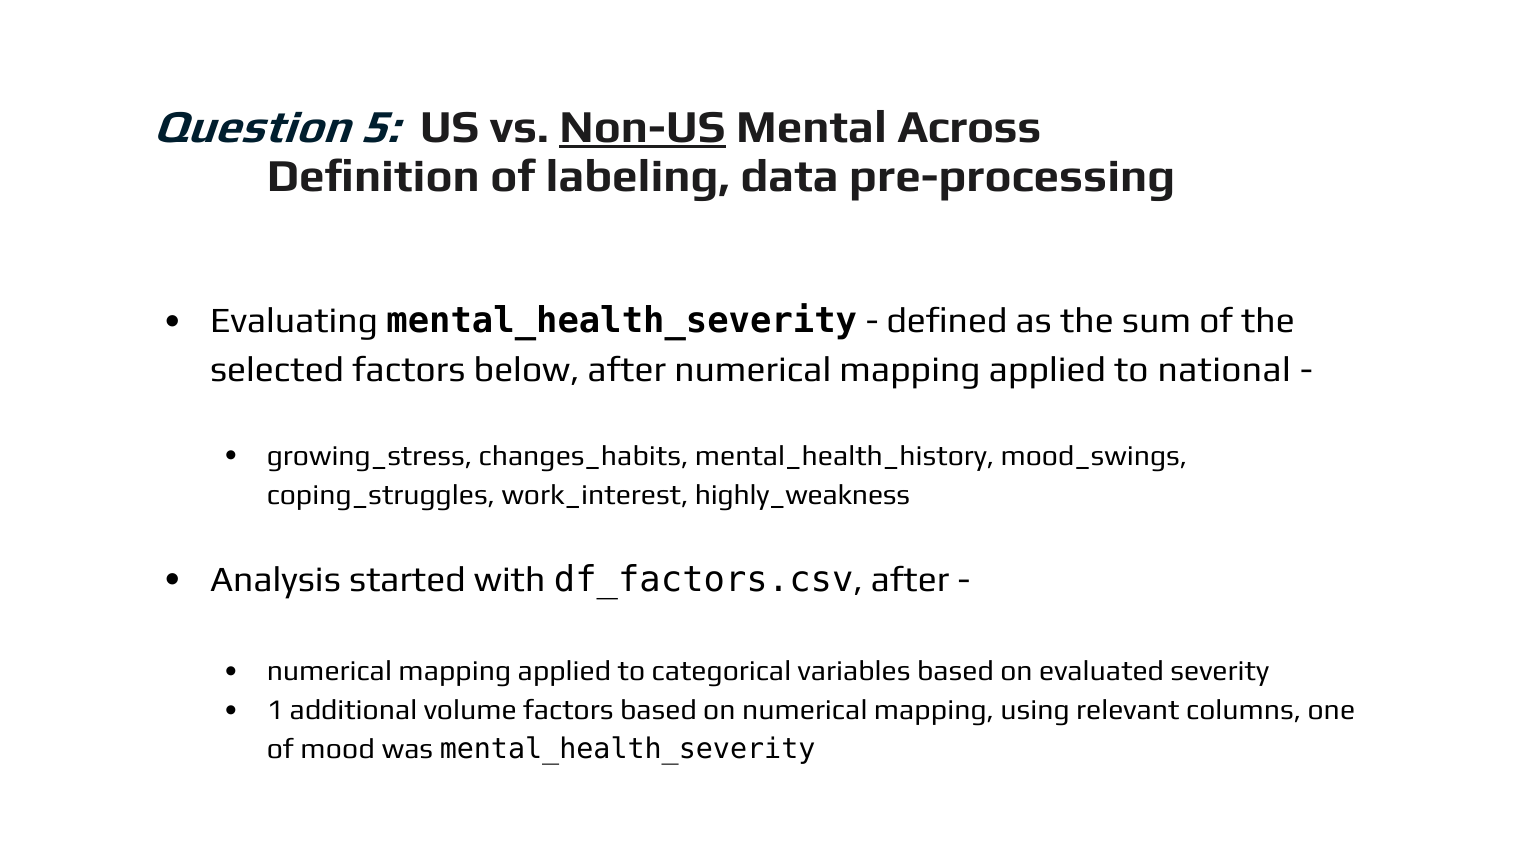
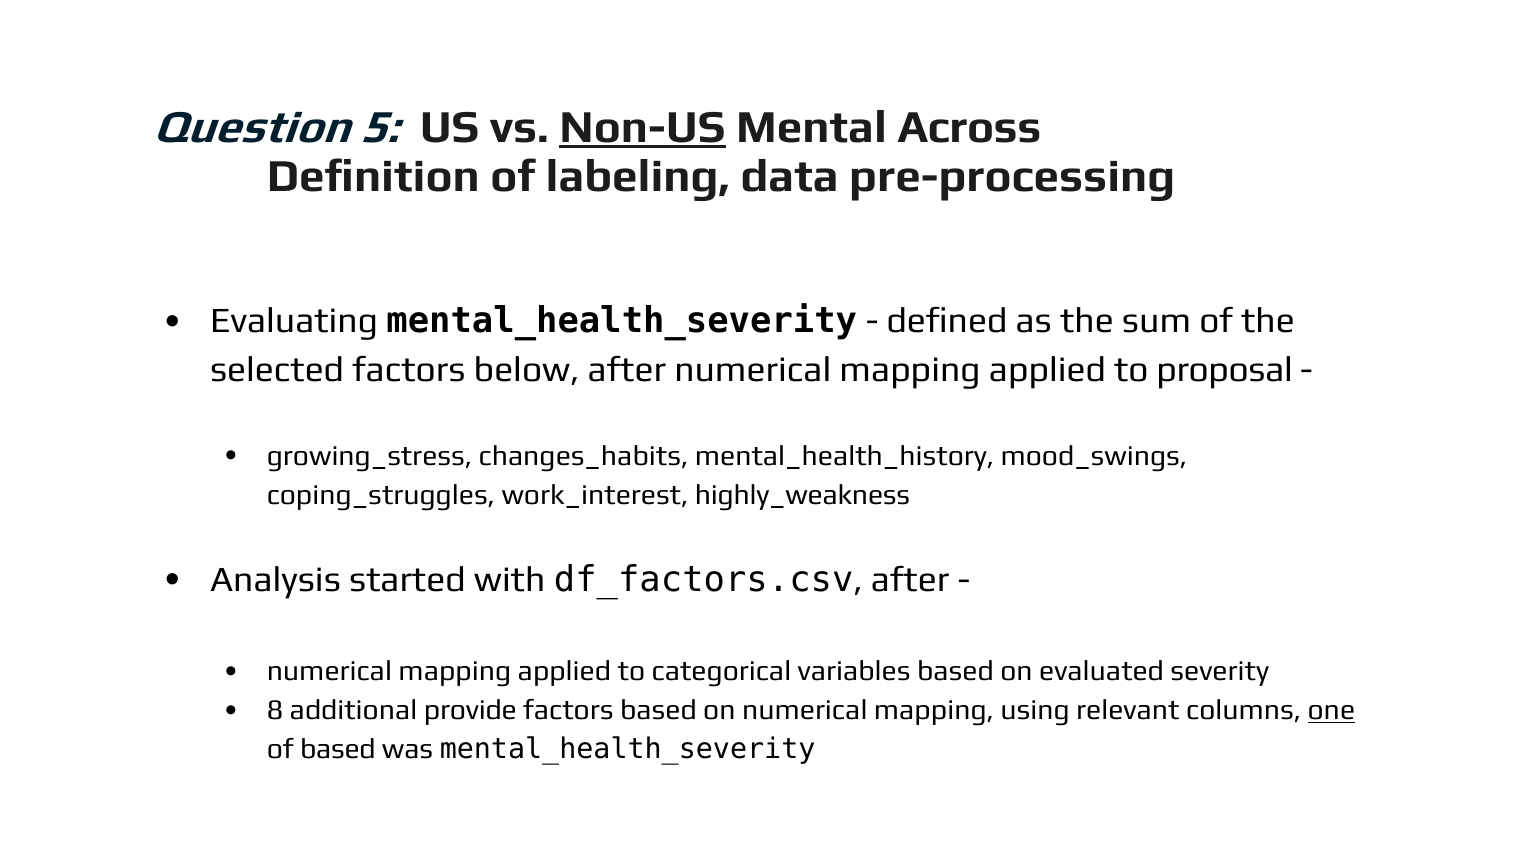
national: national -> proposal
1: 1 -> 8
volume: volume -> provide
one underline: none -> present
of mood: mood -> based
